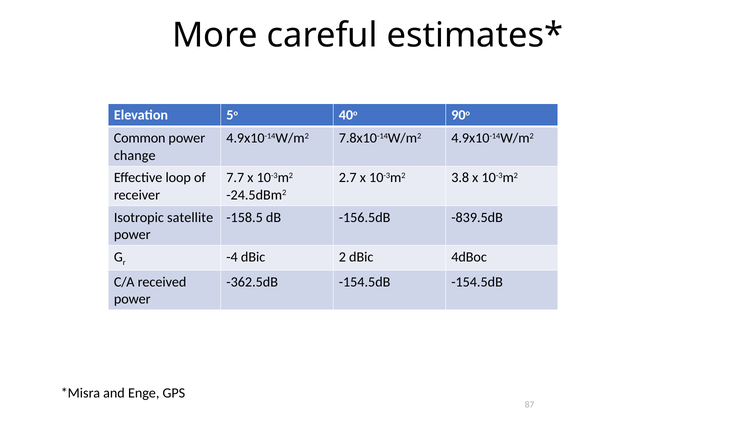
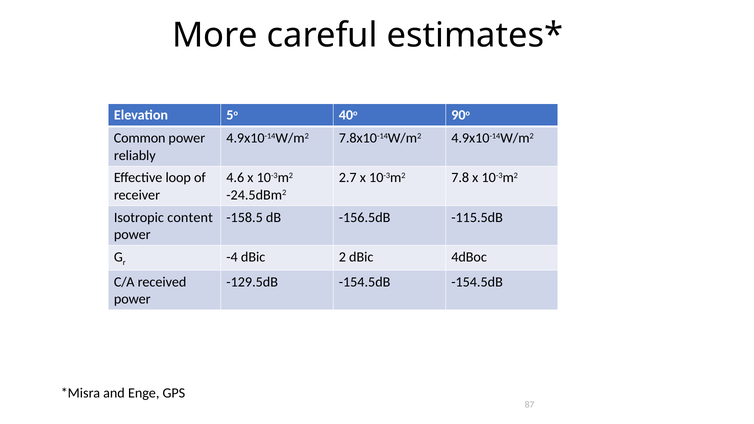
change: change -> reliably
7.7: 7.7 -> 4.6
3.8: 3.8 -> 7.8
satellite: satellite -> content
-839.5dB: -839.5dB -> -115.5dB
-362.5dB: -362.5dB -> -129.5dB
